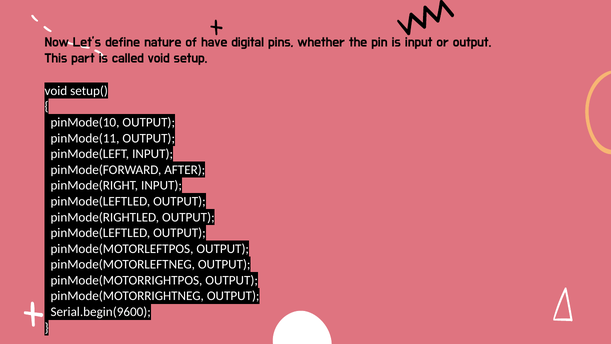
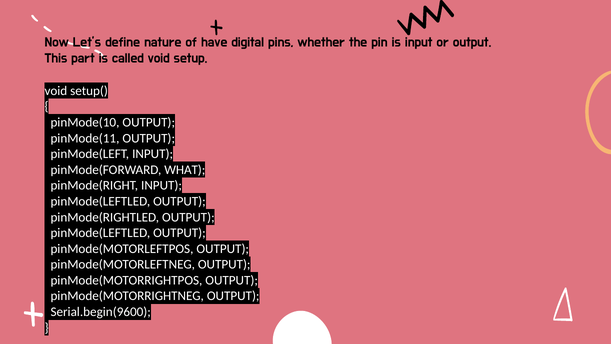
AFTER: AFTER -> WHAT
